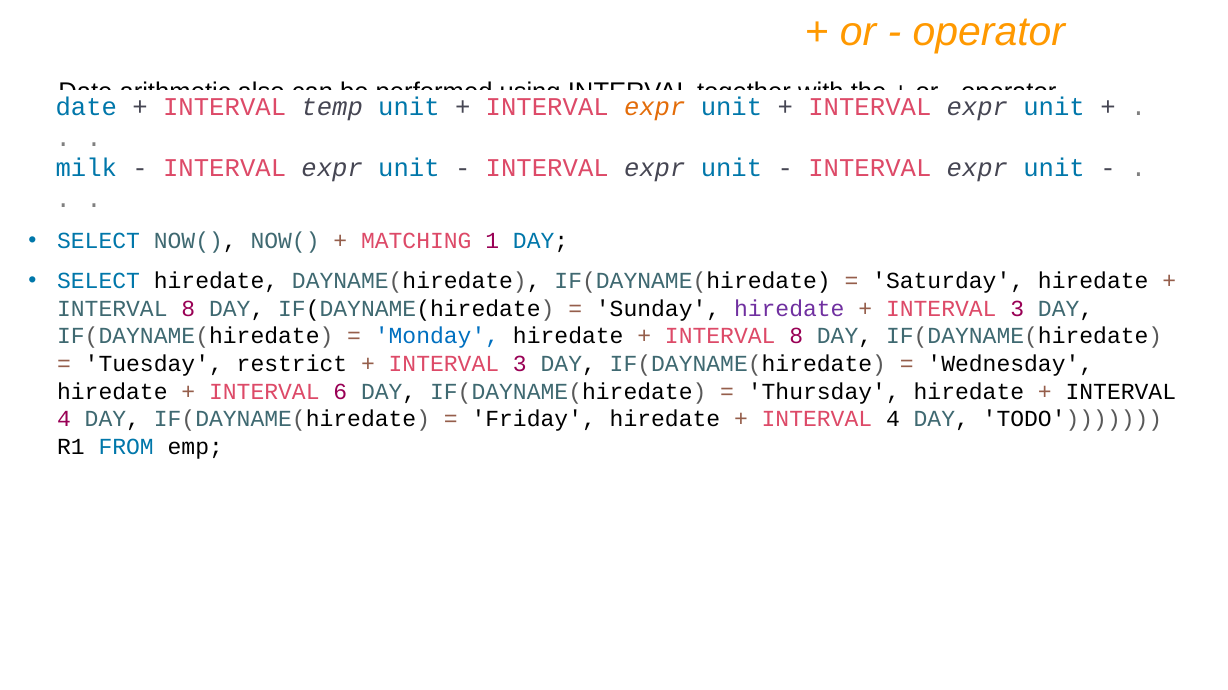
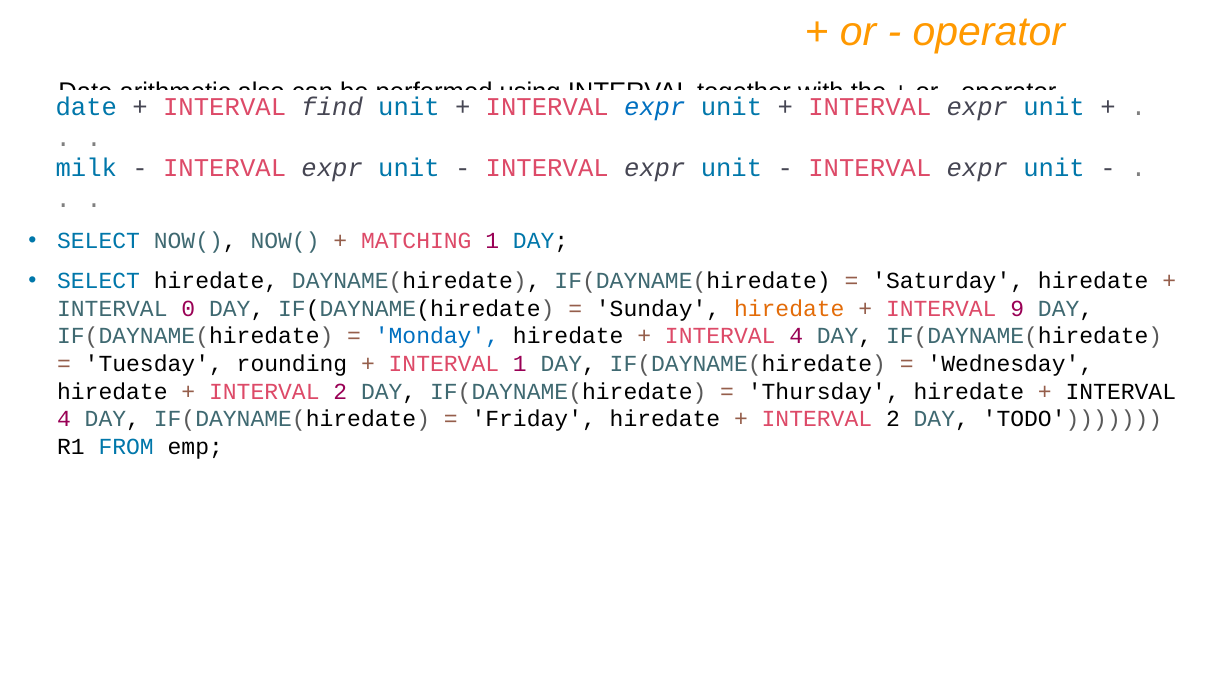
temp: temp -> find
expr at (655, 107) colour: orange -> blue
8 at (188, 309): 8 -> 0
hiredate at (789, 309) colour: purple -> orange
3 at (1017, 309): 3 -> 9
8 at (796, 337): 8 -> 4
restrict: restrict -> rounding
3 at (520, 364): 3 -> 1
6 at (340, 392): 6 -> 2
4 at (893, 420): 4 -> 2
